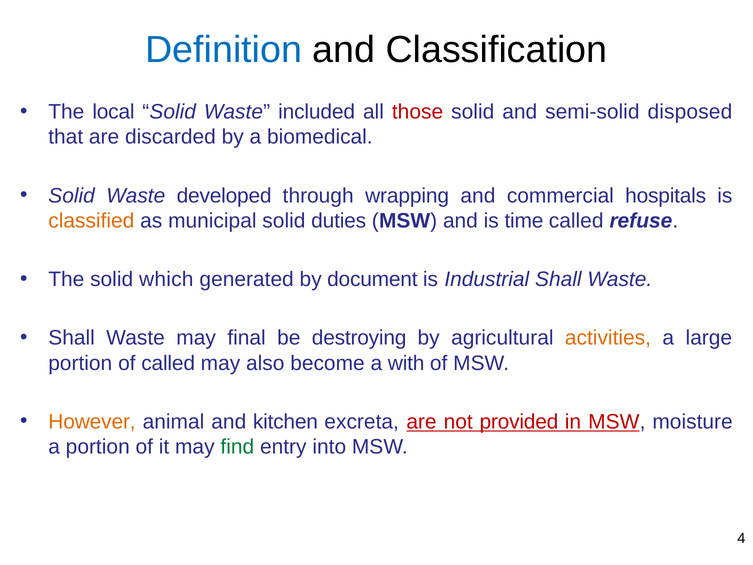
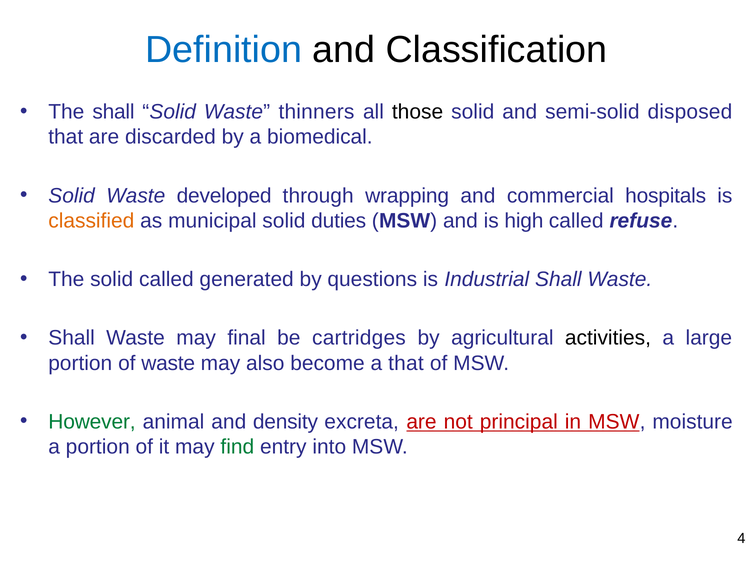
The local: local -> shall
included: included -> thinners
those colour: red -> black
time: time -> high
solid which: which -> called
document: document -> questions
destroying: destroying -> cartridges
activities colour: orange -> black
of called: called -> waste
a with: with -> that
However colour: orange -> green
kitchen: kitchen -> density
provided: provided -> principal
